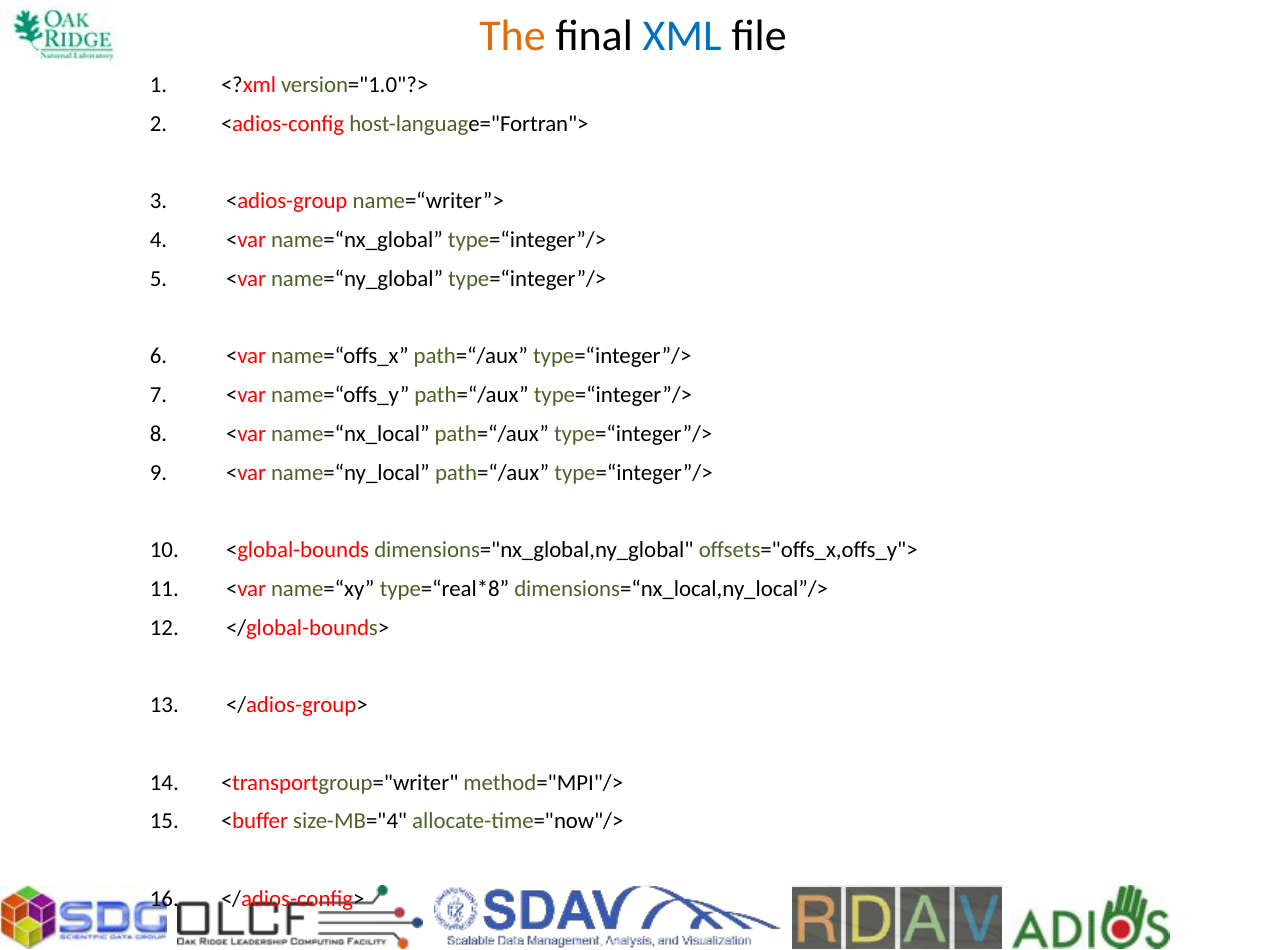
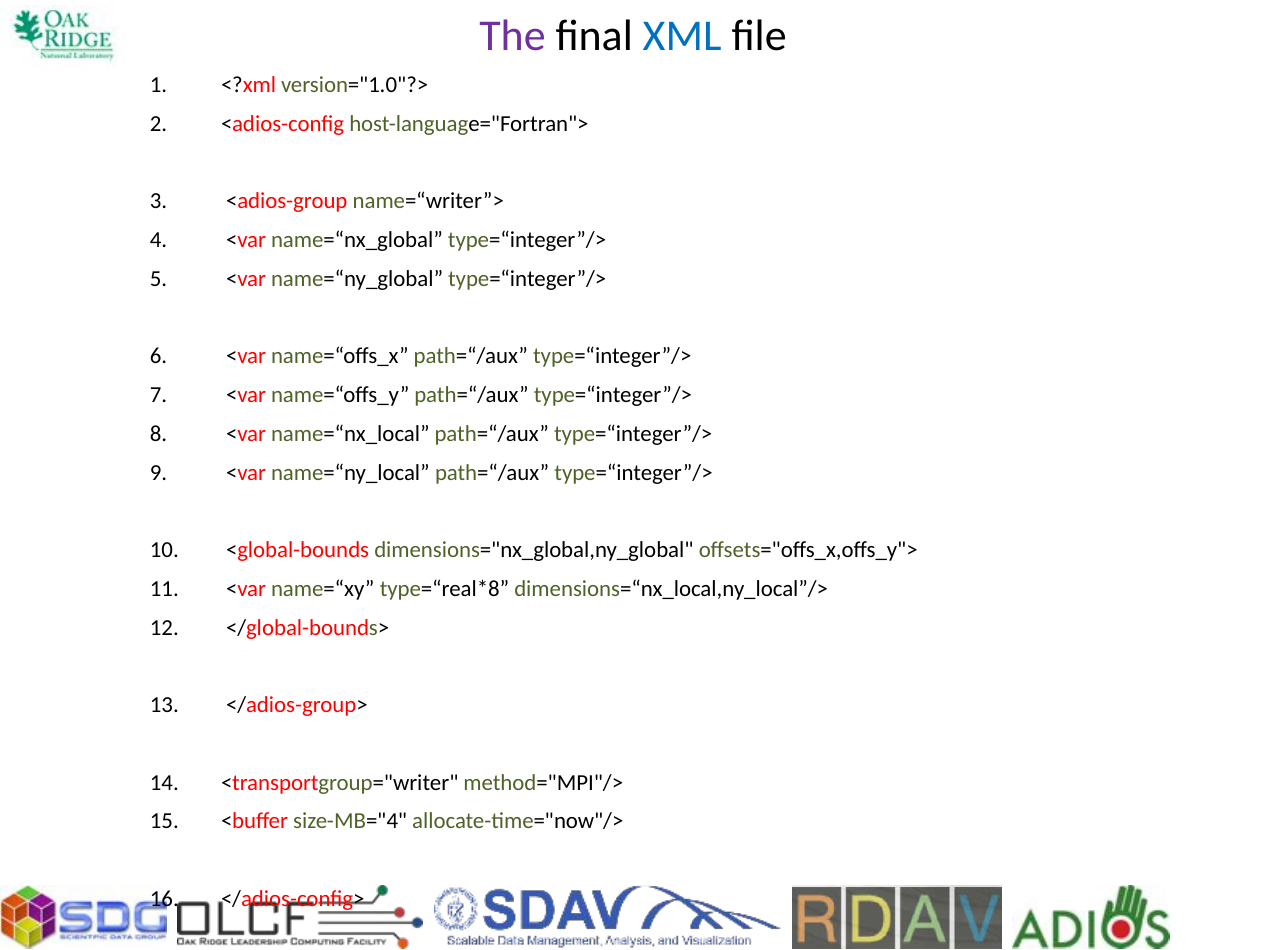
The colour: orange -> purple
